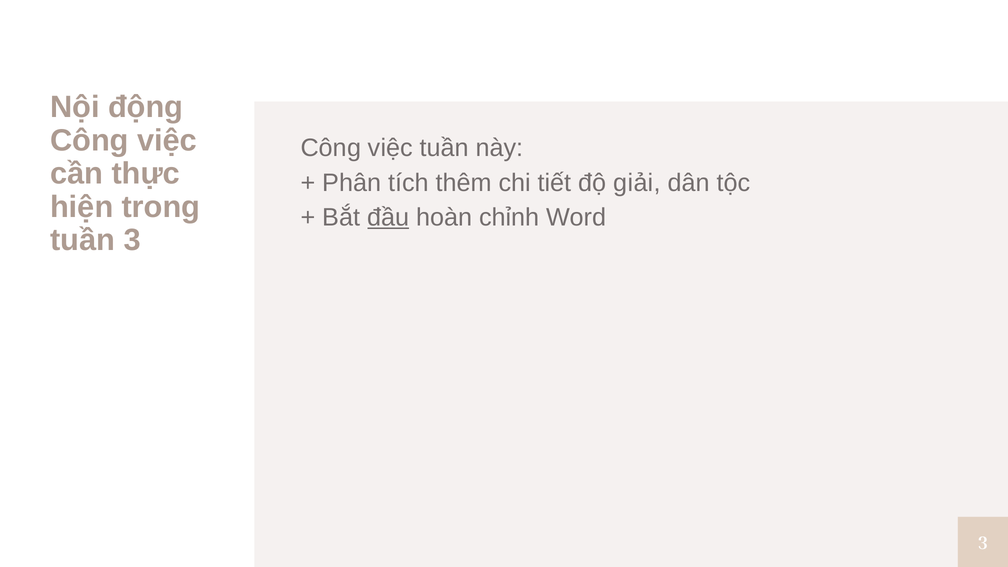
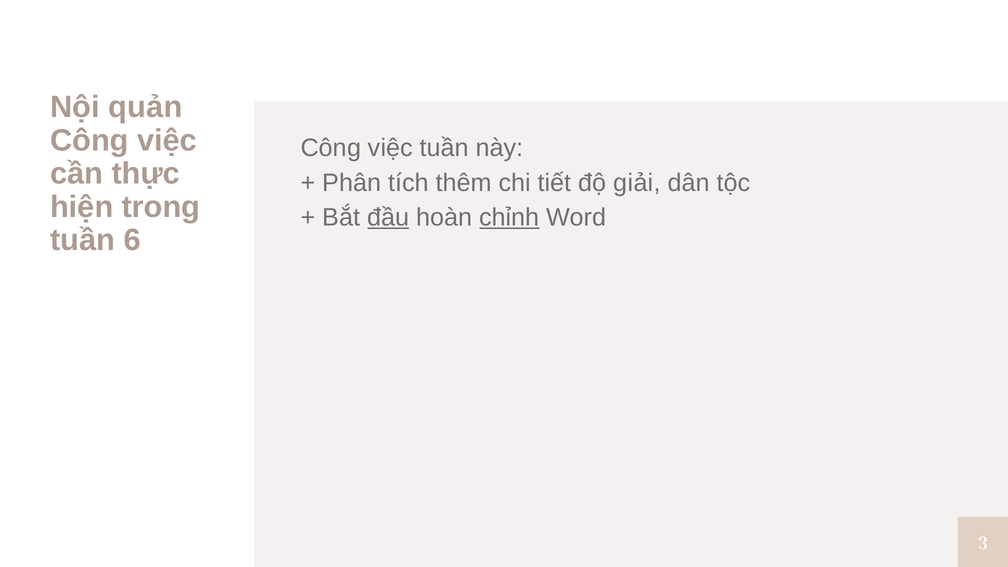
động: động -> quản
chỉnh underline: none -> present
tuần 3: 3 -> 6
